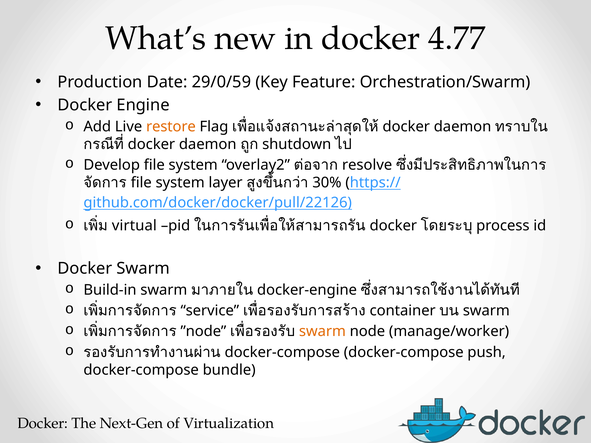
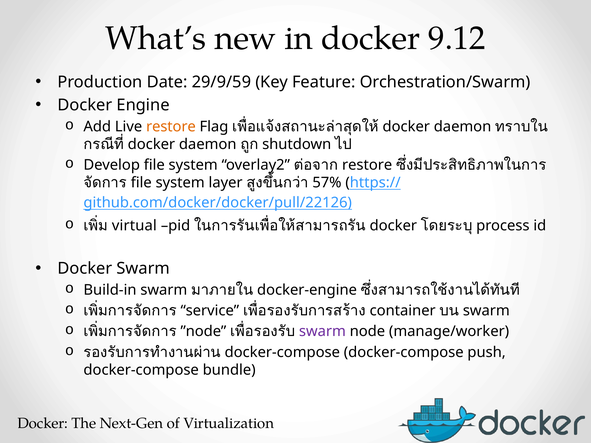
4.77: 4.77 -> 9.12
29/0/59: 29/0/59 -> 29/9/59
resolve at (367, 165): resolve -> restore
30%: 30% -> 57%
swarm at (322, 332) colour: orange -> purple
